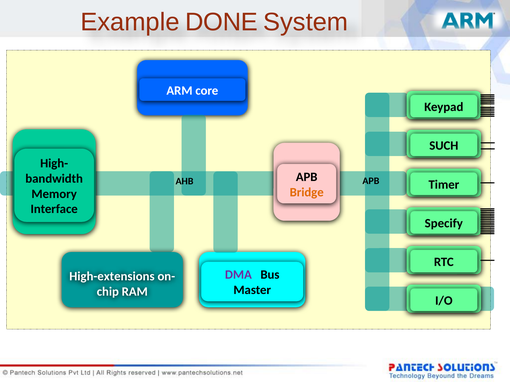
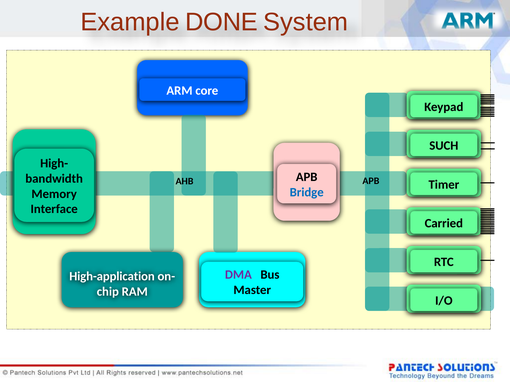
Bridge colour: orange -> blue
Specify: Specify -> Carried
High-extensions: High-extensions -> High-application
